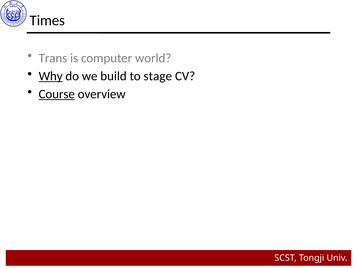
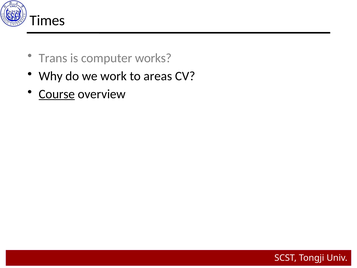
world: world -> works
Why underline: present -> none
build: build -> work
stage: stage -> areas
